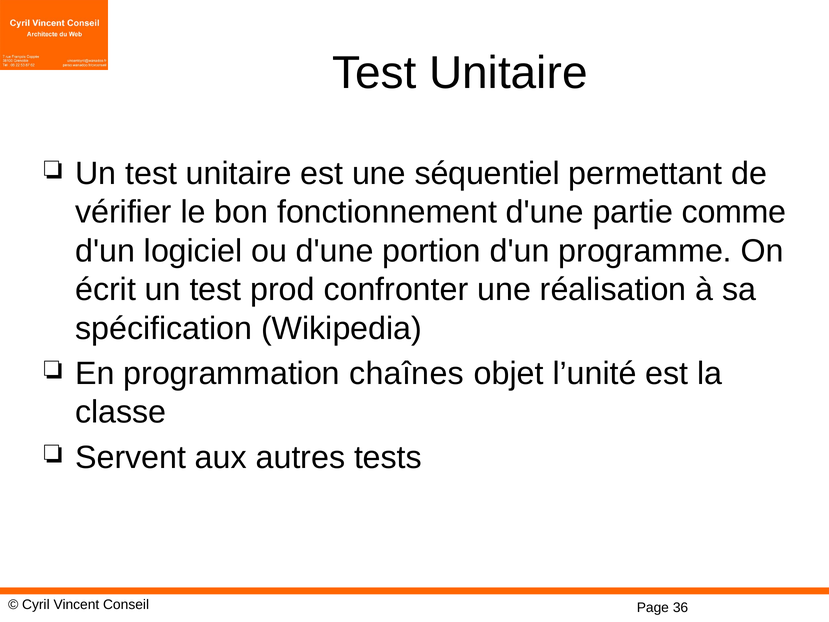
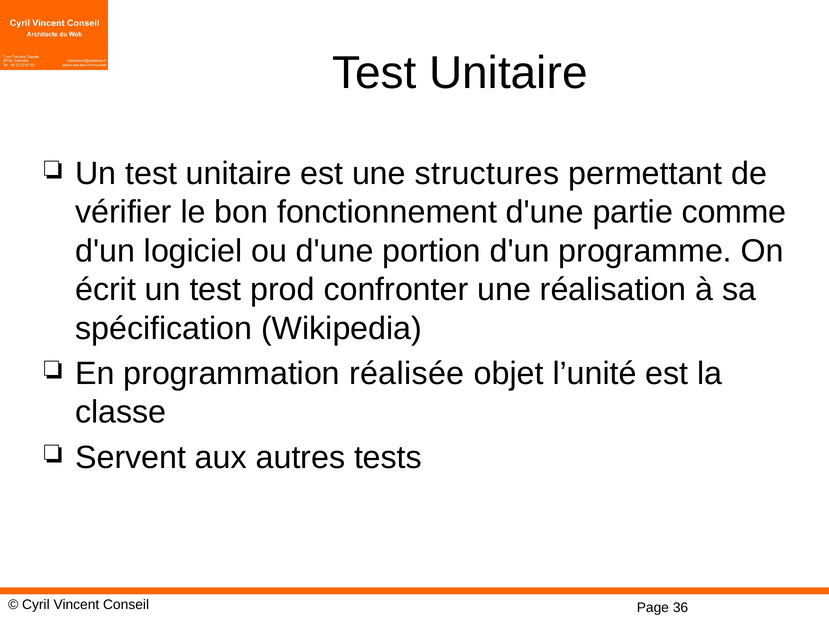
séquentiel: séquentiel -> structures
chaînes: chaînes -> réalisée
